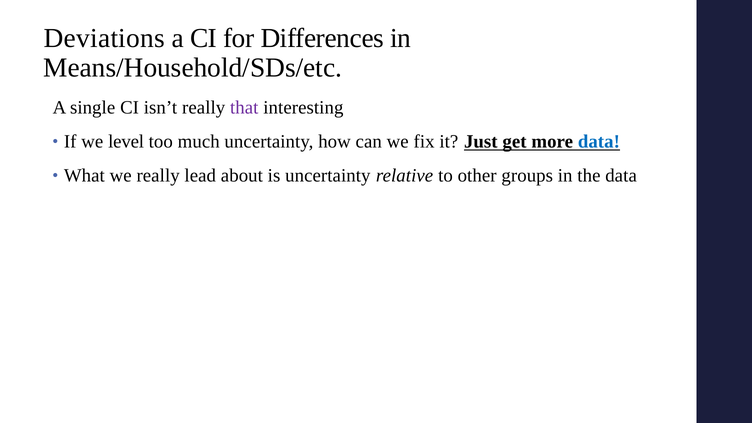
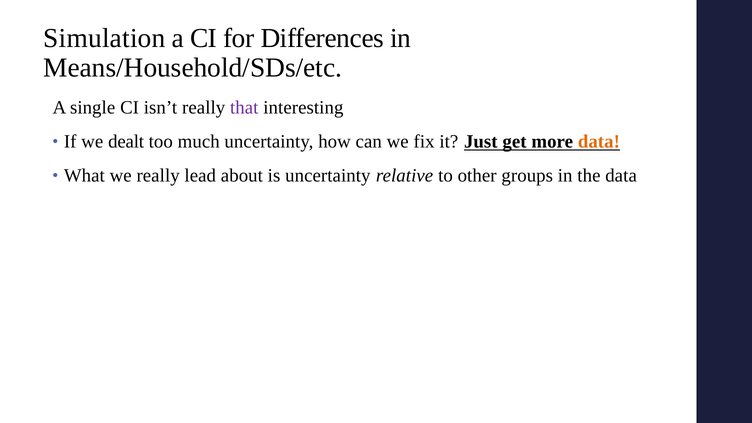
Deviations: Deviations -> Simulation
level: level -> dealt
data at (599, 142) colour: blue -> orange
